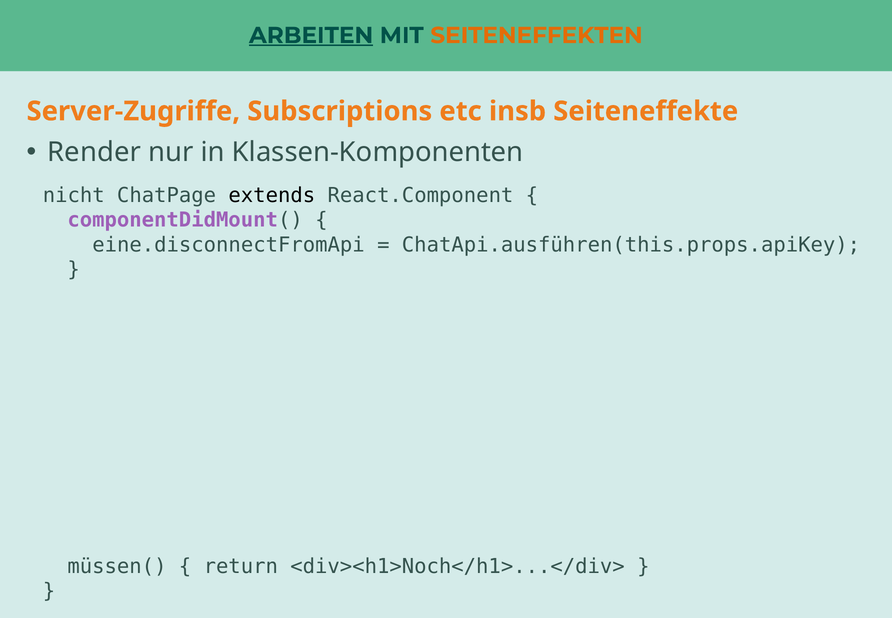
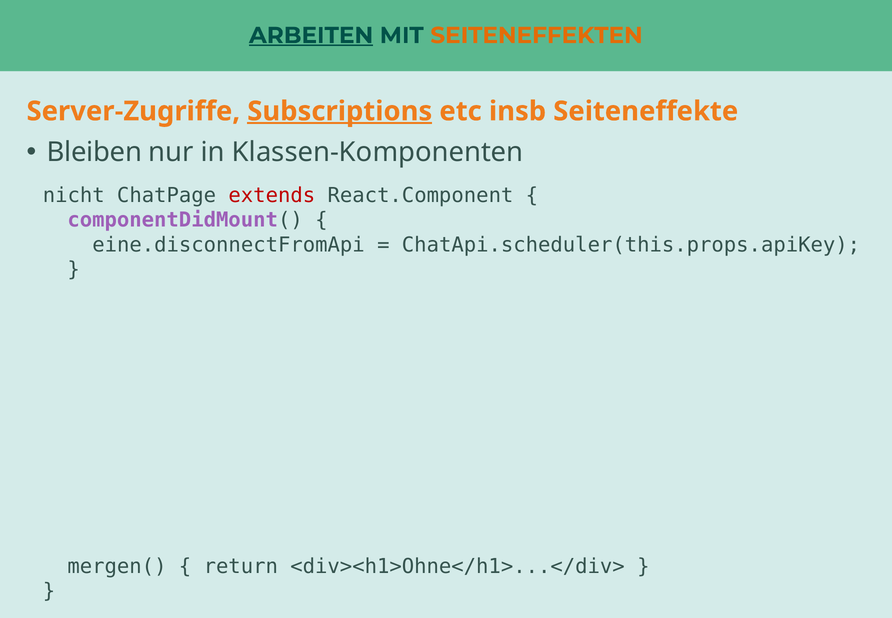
Subscriptions underline: none -> present
Render: Render -> Bleiben
extends colour: black -> red
ChatApi.ausführen(this.props.apiKey: ChatApi.ausführen(this.props.apiKey -> ChatApi.scheduler(this.props.apiKey
müssen(: müssen( -> mergen(
<div><h1>Noch</h1>...</div>: <div><h1>Noch</h1>...</div> -> <div><h1>Ohne</h1>...</div>
